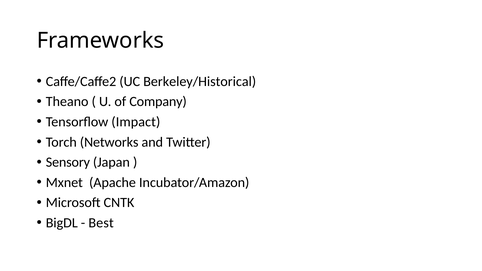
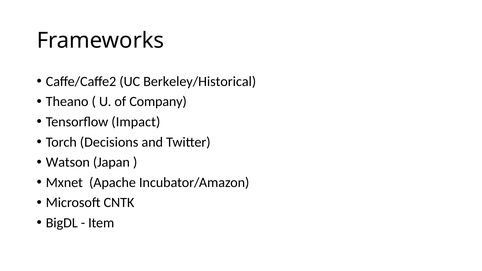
Networks: Networks -> Decisions
Sensory: Sensory -> Watson
Best: Best -> Item
